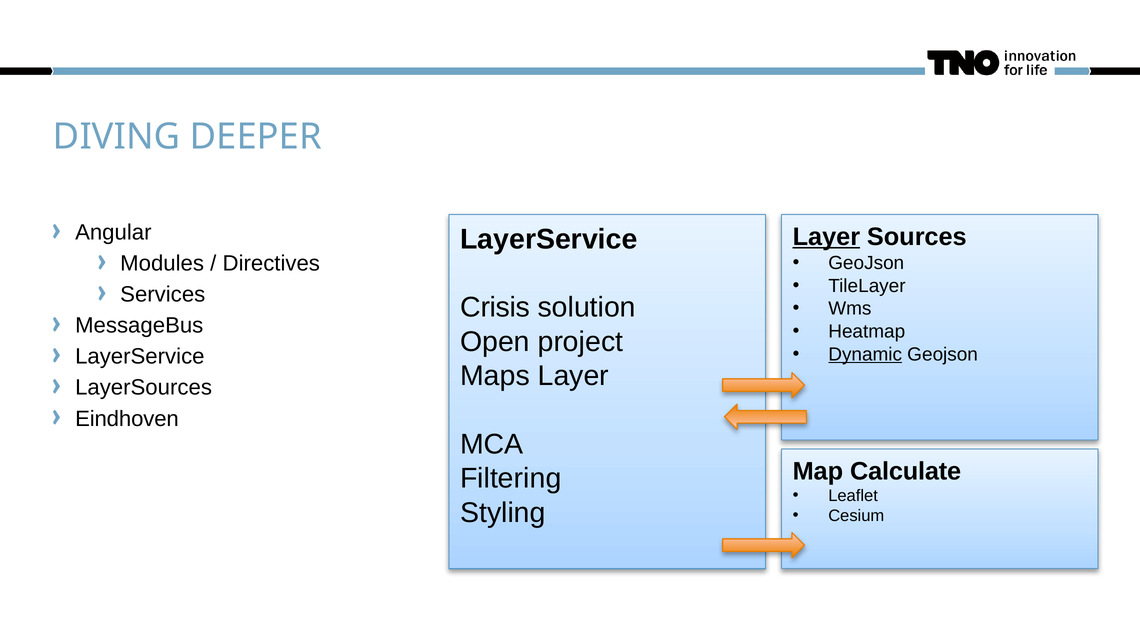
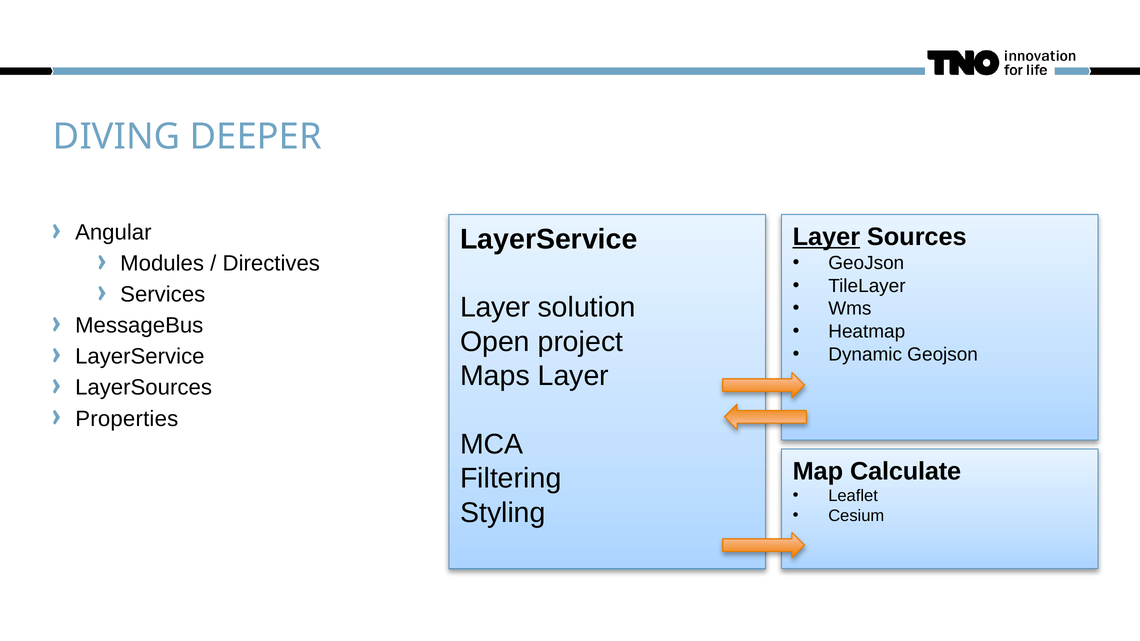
Crisis at (495, 308): Crisis -> Layer
Dynamic underline: present -> none
Eindhoven: Eindhoven -> Properties
